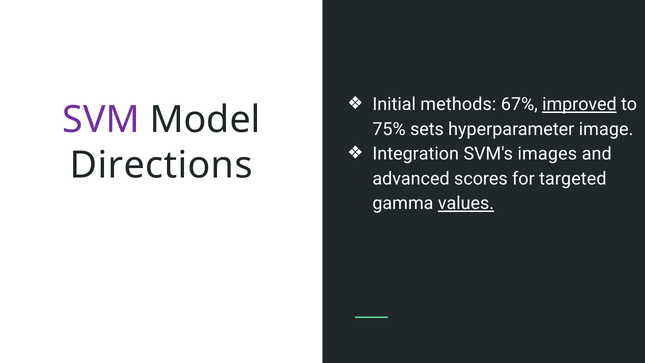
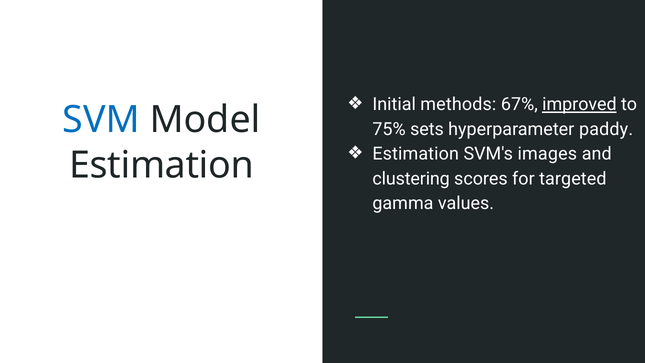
SVM colour: purple -> blue
image: image -> paddy
Integration at (416, 154): Integration -> Estimation
Directions at (161, 165): Directions -> Estimation
advanced: advanced -> clustering
values underline: present -> none
